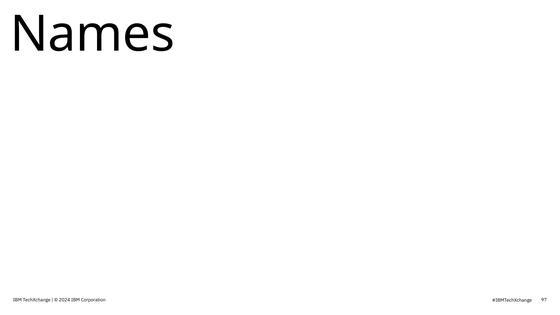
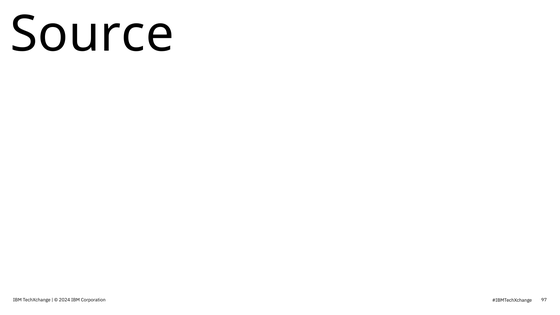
Names: Names -> Source
